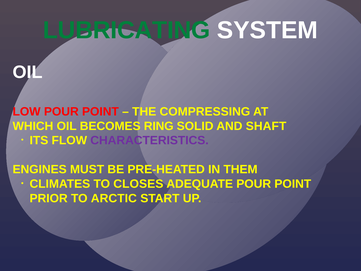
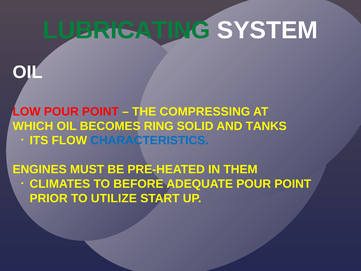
SHAFT: SHAFT -> TANKS
CHARACTERISTICS colour: purple -> blue
CLOSES: CLOSES -> BEFORE
ARCTIC: ARCTIC -> UTILIZE
